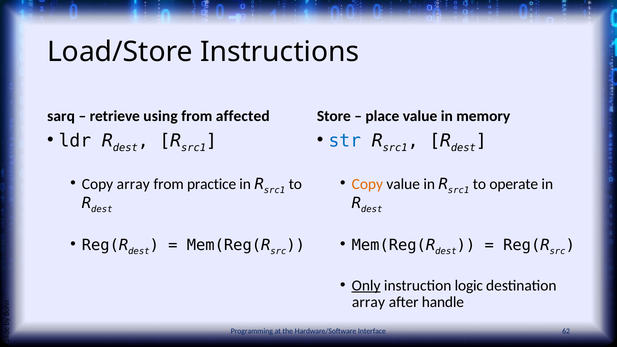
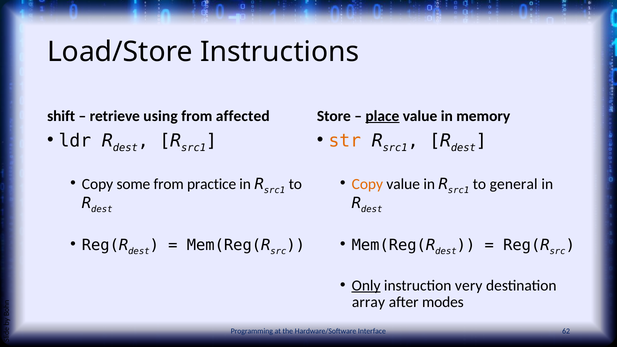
sarq: sarq -> shift
place underline: none -> present
str colour: blue -> orange
Copy array: array -> some
operate: operate -> general
logic: logic -> very
handle: handle -> modes
